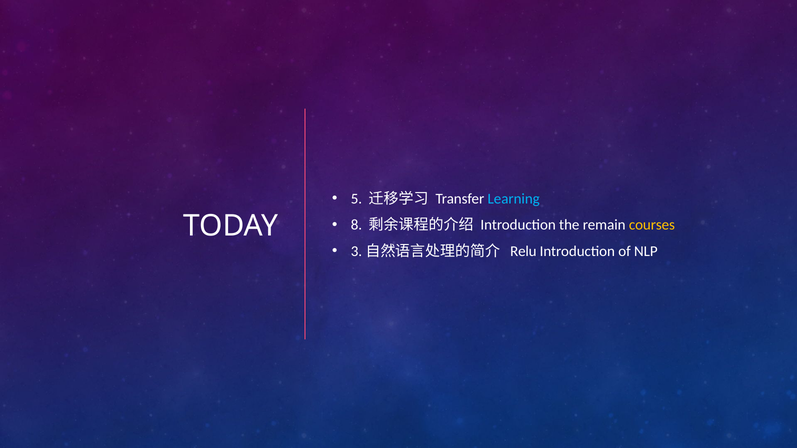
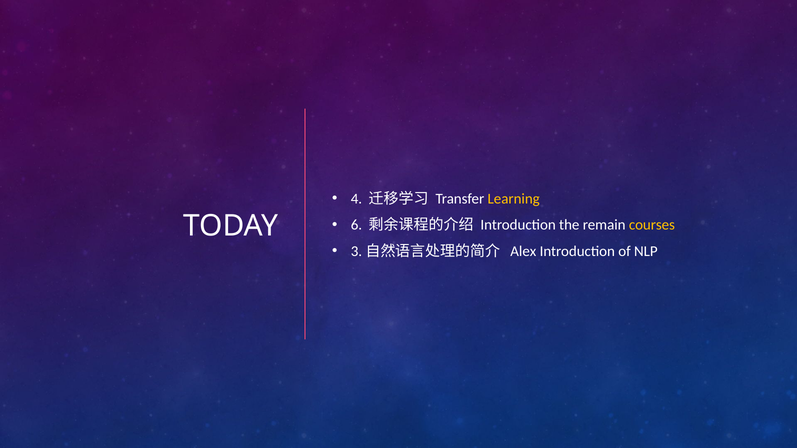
5: 5 -> 4
Learning colour: light blue -> yellow
8: 8 -> 6
Relu: Relu -> Alex
